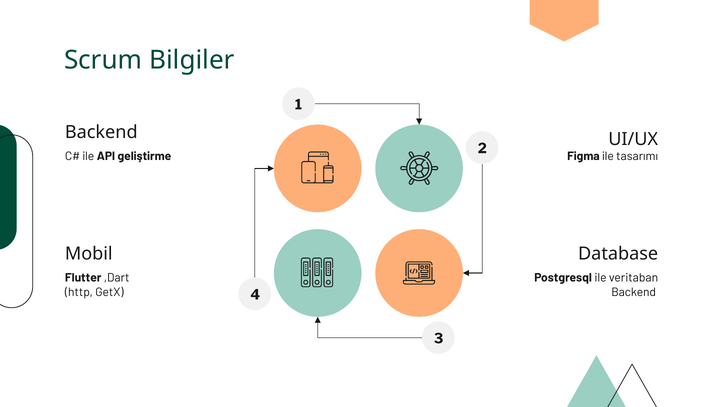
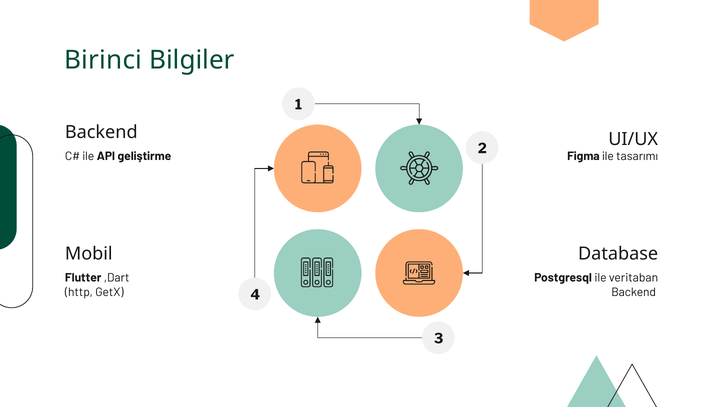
Scrum: Scrum -> Birinci
